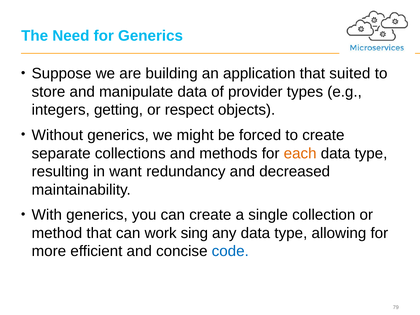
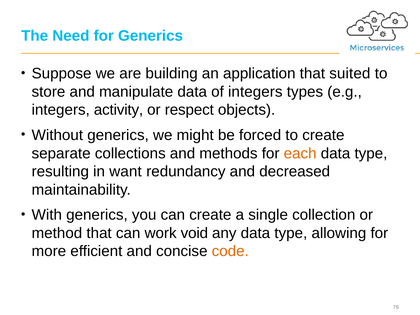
of provider: provider -> integers
getting: getting -> activity
sing: sing -> void
code colour: blue -> orange
